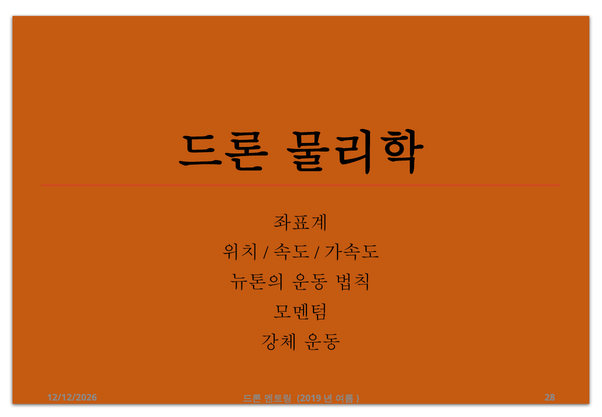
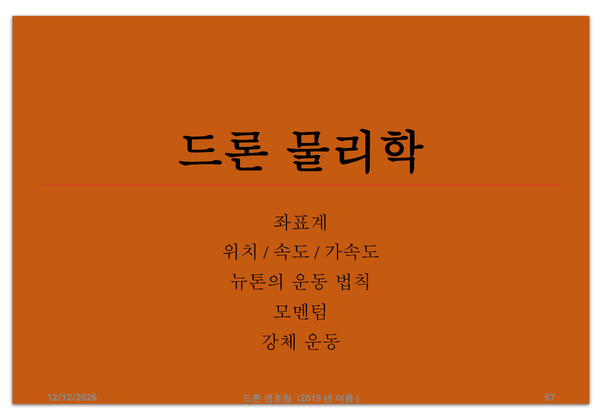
28: 28 -> 57
